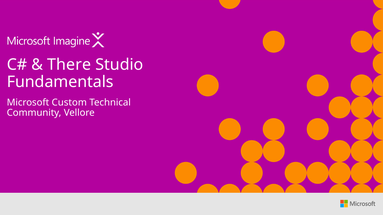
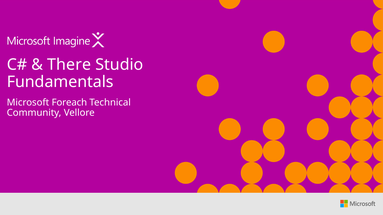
Custom: Custom -> Foreach
